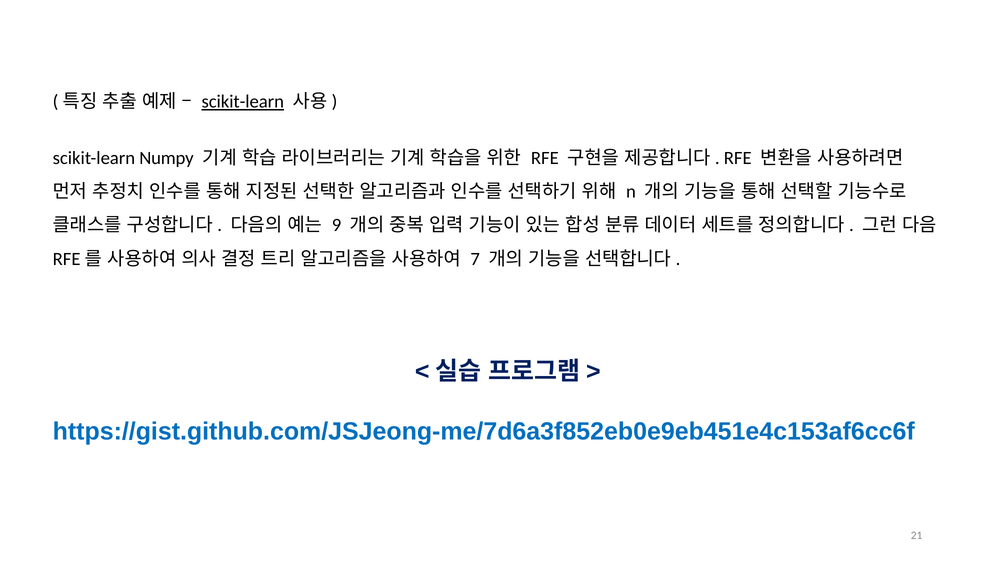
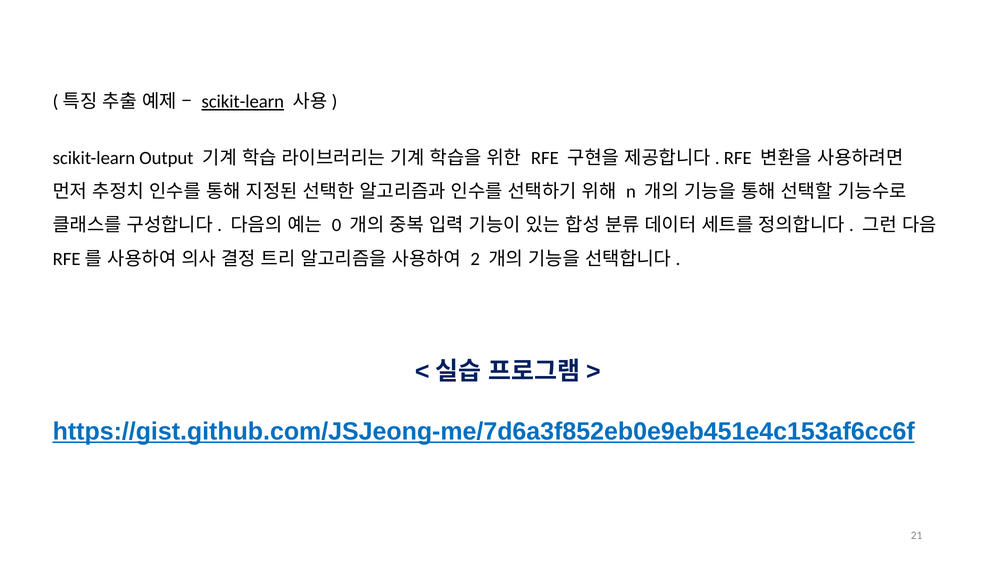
Numpy: Numpy -> Output
9: 9 -> 0
7: 7 -> 2
https://gist.github.com/JSJeong-me/7d6a3f852eb0e9eb451e4c153af6cc6f underline: none -> present
